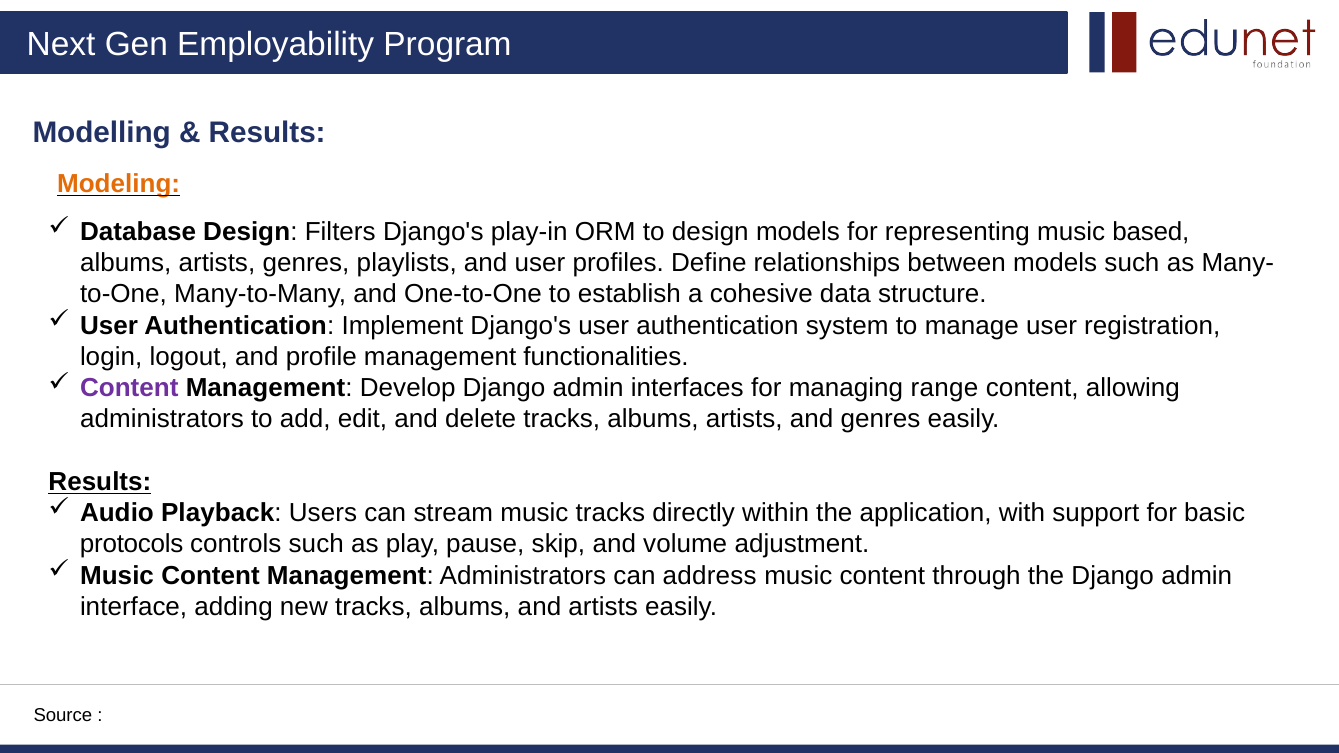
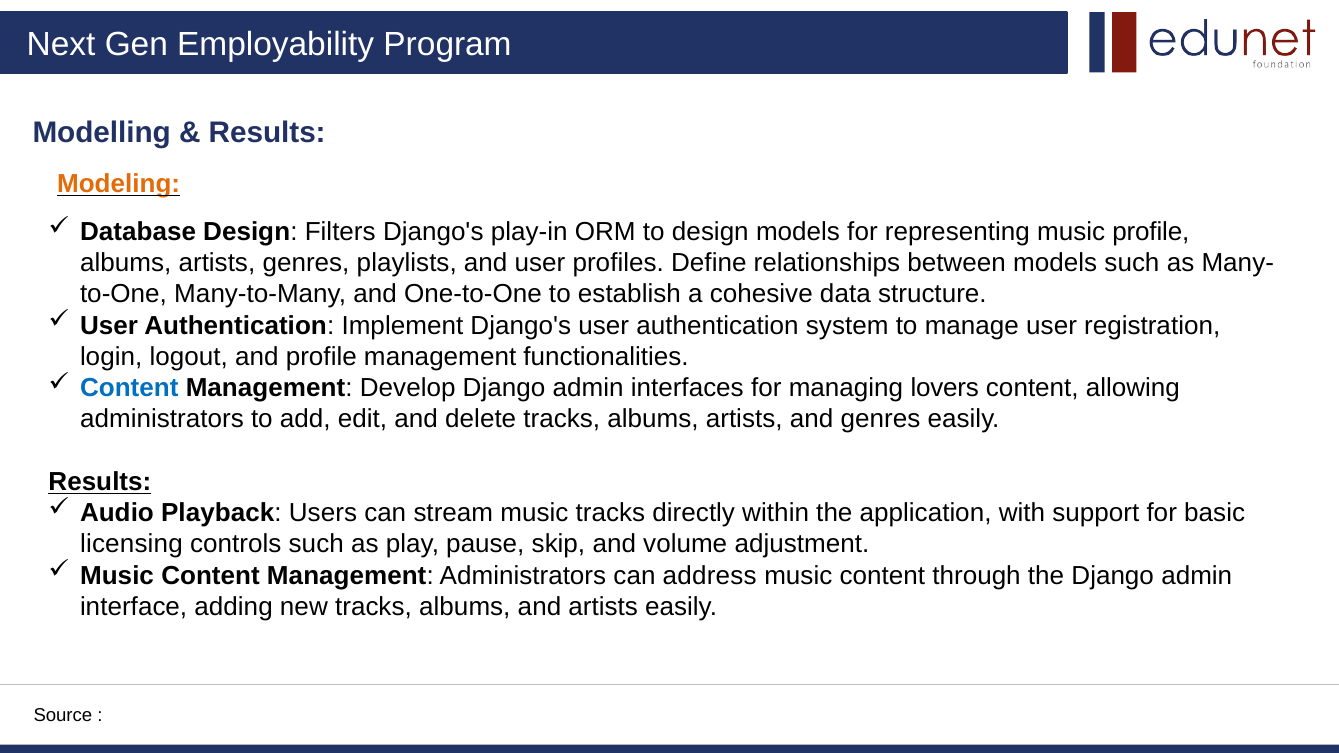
music based: based -> profile
Content at (129, 388) colour: purple -> blue
range: range -> lovers
protocols: protocols -> licensing
